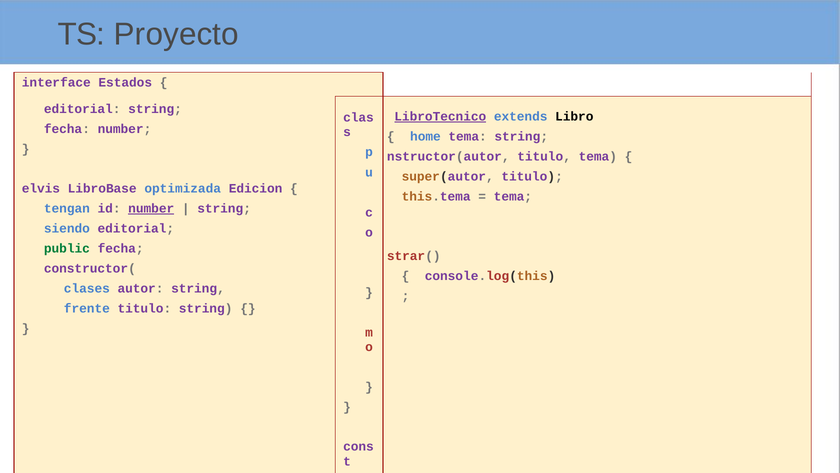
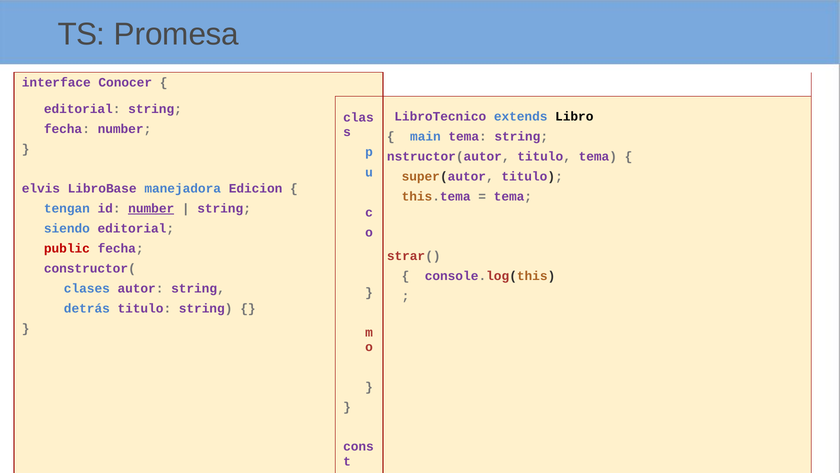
Proyecto: Proyecto -> Promesa
Estados: Estados -> Conocer
LibroTecnico underline: present -> none
home: home -> main
optimizada: optimizada -> manejadora
public colour: green -> red
frente: frente -> detrás
